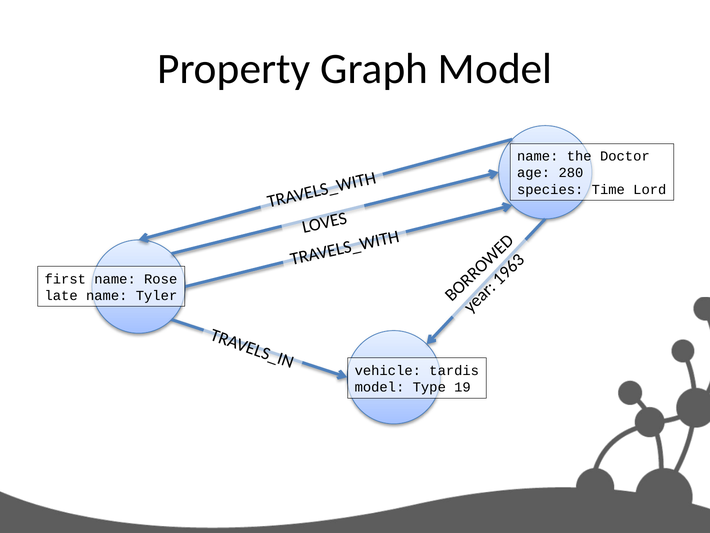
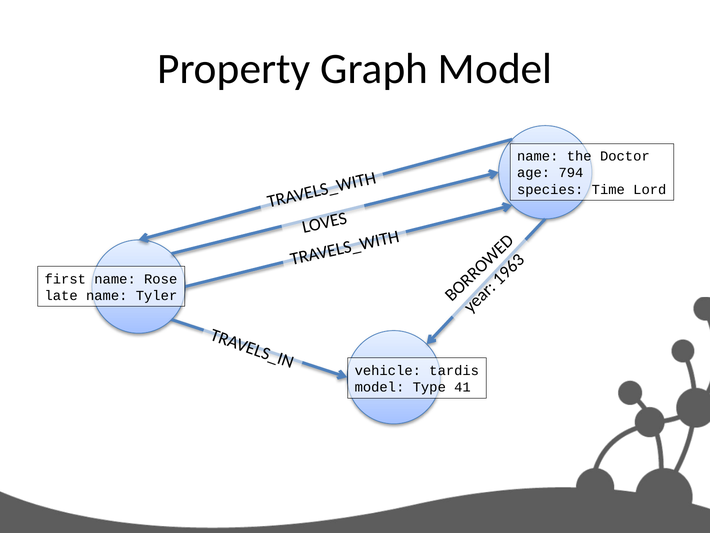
280: 280 -> 794
19: 19 -> 41
